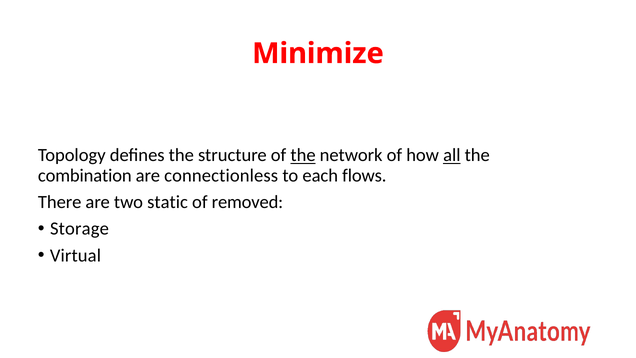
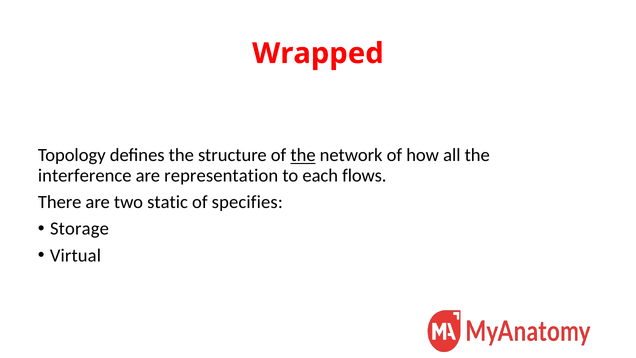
Minimize: Minimize -> Wrapped
all underline: present -> none
combination: combination -> interference
connectionless: connectionless -> representation
removed: removed -> specifies
